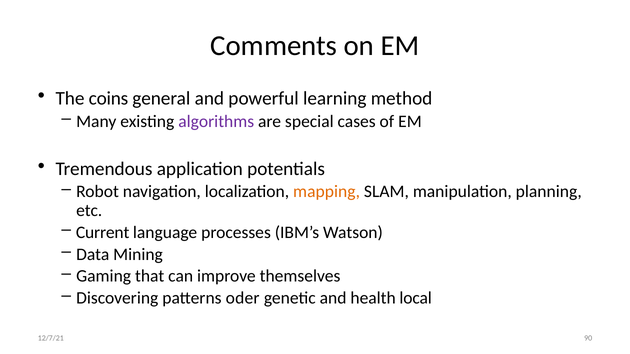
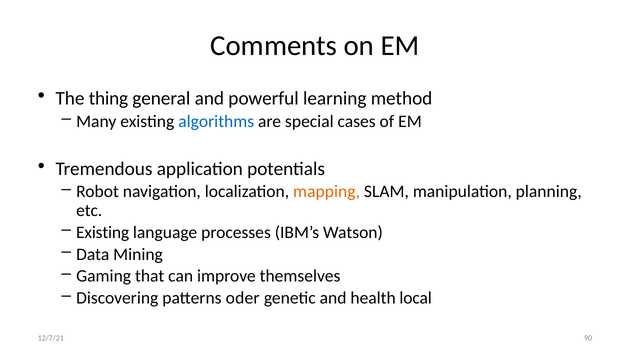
coins: coins -> thing
algorithms colour: purple -> blue
Current at (103, 233): Current -> Existing
